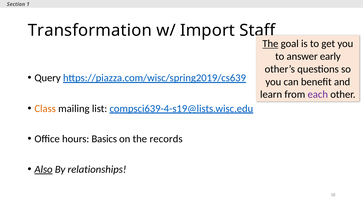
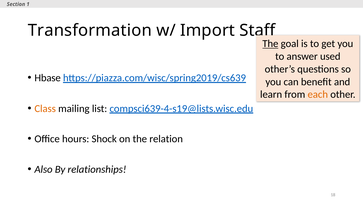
early: early -> used
Query: Query -> Hbase
each colour: purple -> orange
Basics: Basics -> Shock
records: records -> relation
Also underline: present -> none
